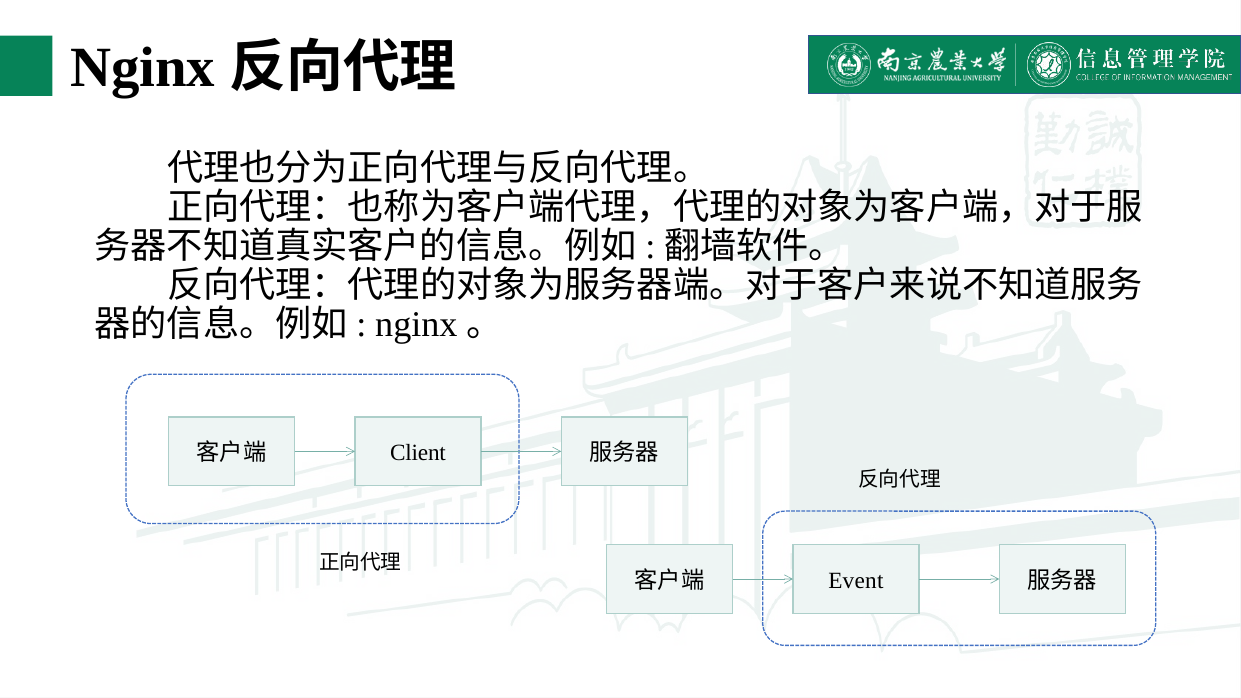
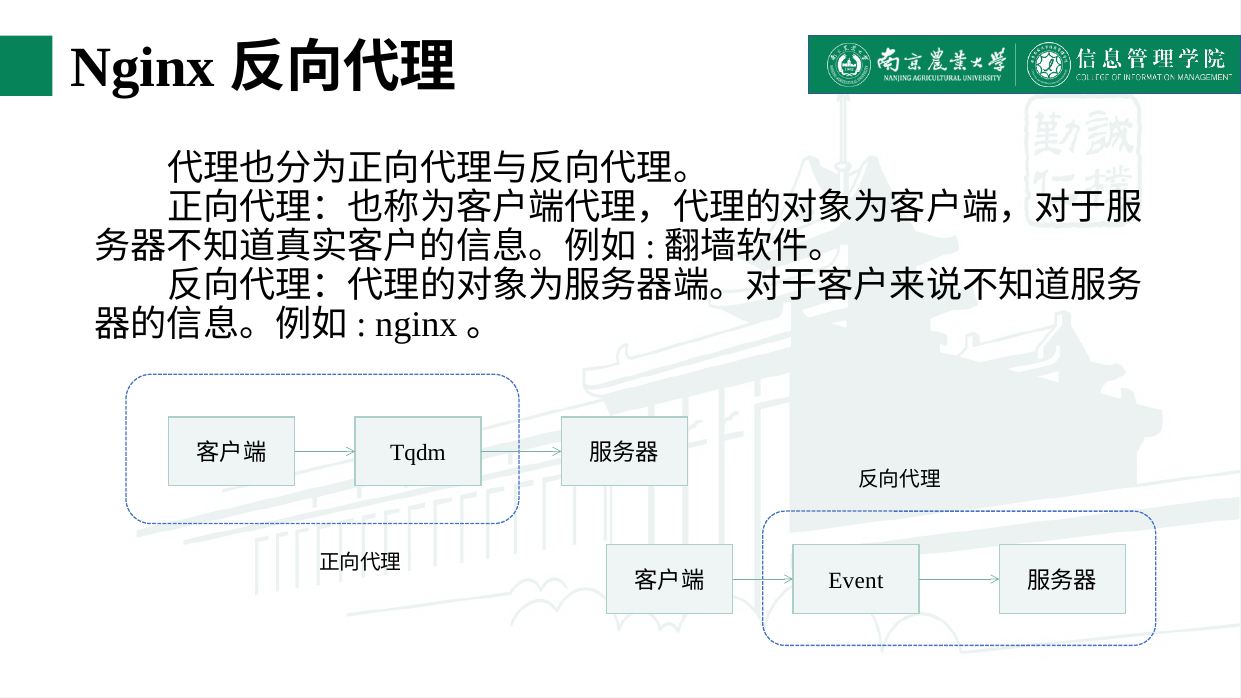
Client: Client -> Tqdm
